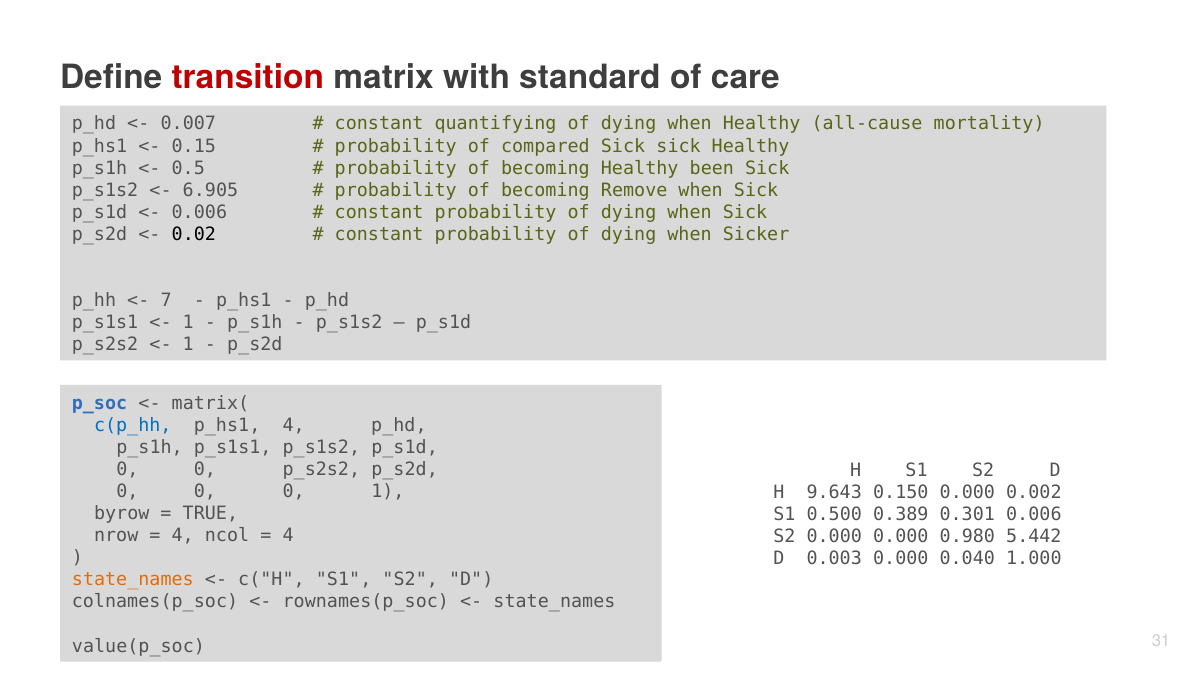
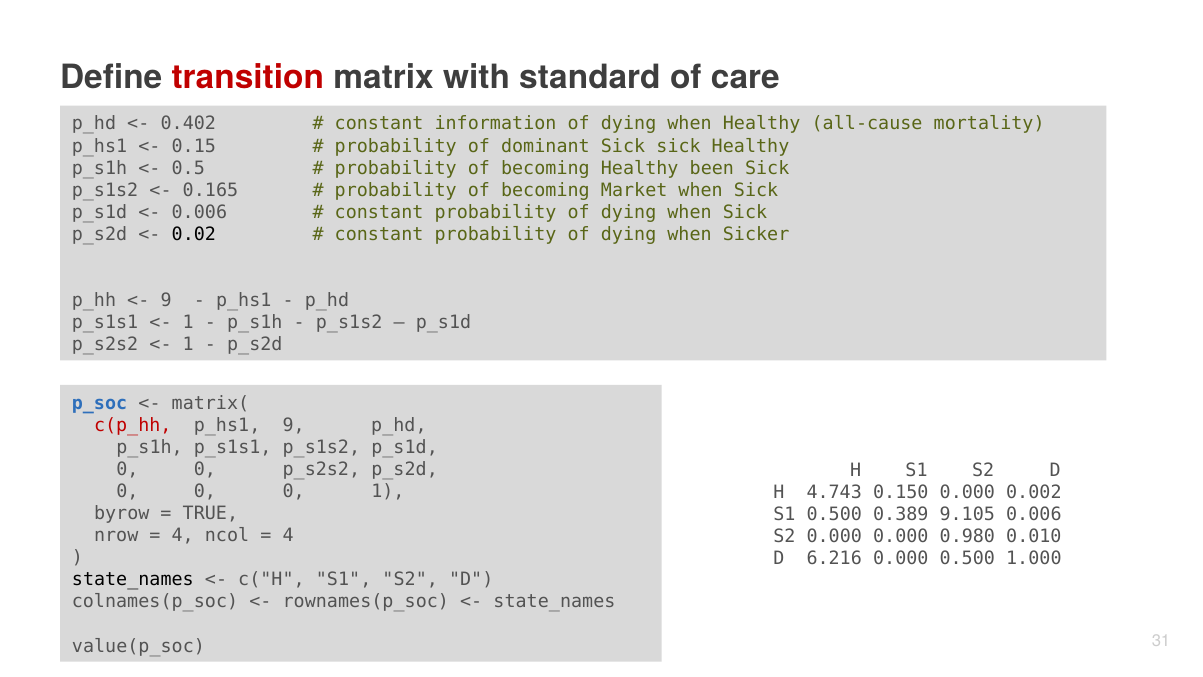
0.007: 0.007 -> 0.402
quantifying: quantifying -> information
compared: compared -> dominant
6.905: 6.905 -> 0.165
Remove: Remove -> Market
7 at (166, 300): 7 -> 9
c(p_hh colour: blue -> red
p_hs1 4: 4 -> 9
9.643: 9.643 -> 4.743
0.301: 0.301 -> 9.105
5.442: 5.442 -> 0.010
0.003: 0.003 -> 6.216
0.000 0.040: 0.040 -> 0.500
state_names at (133, 580) colour: orange -> black
